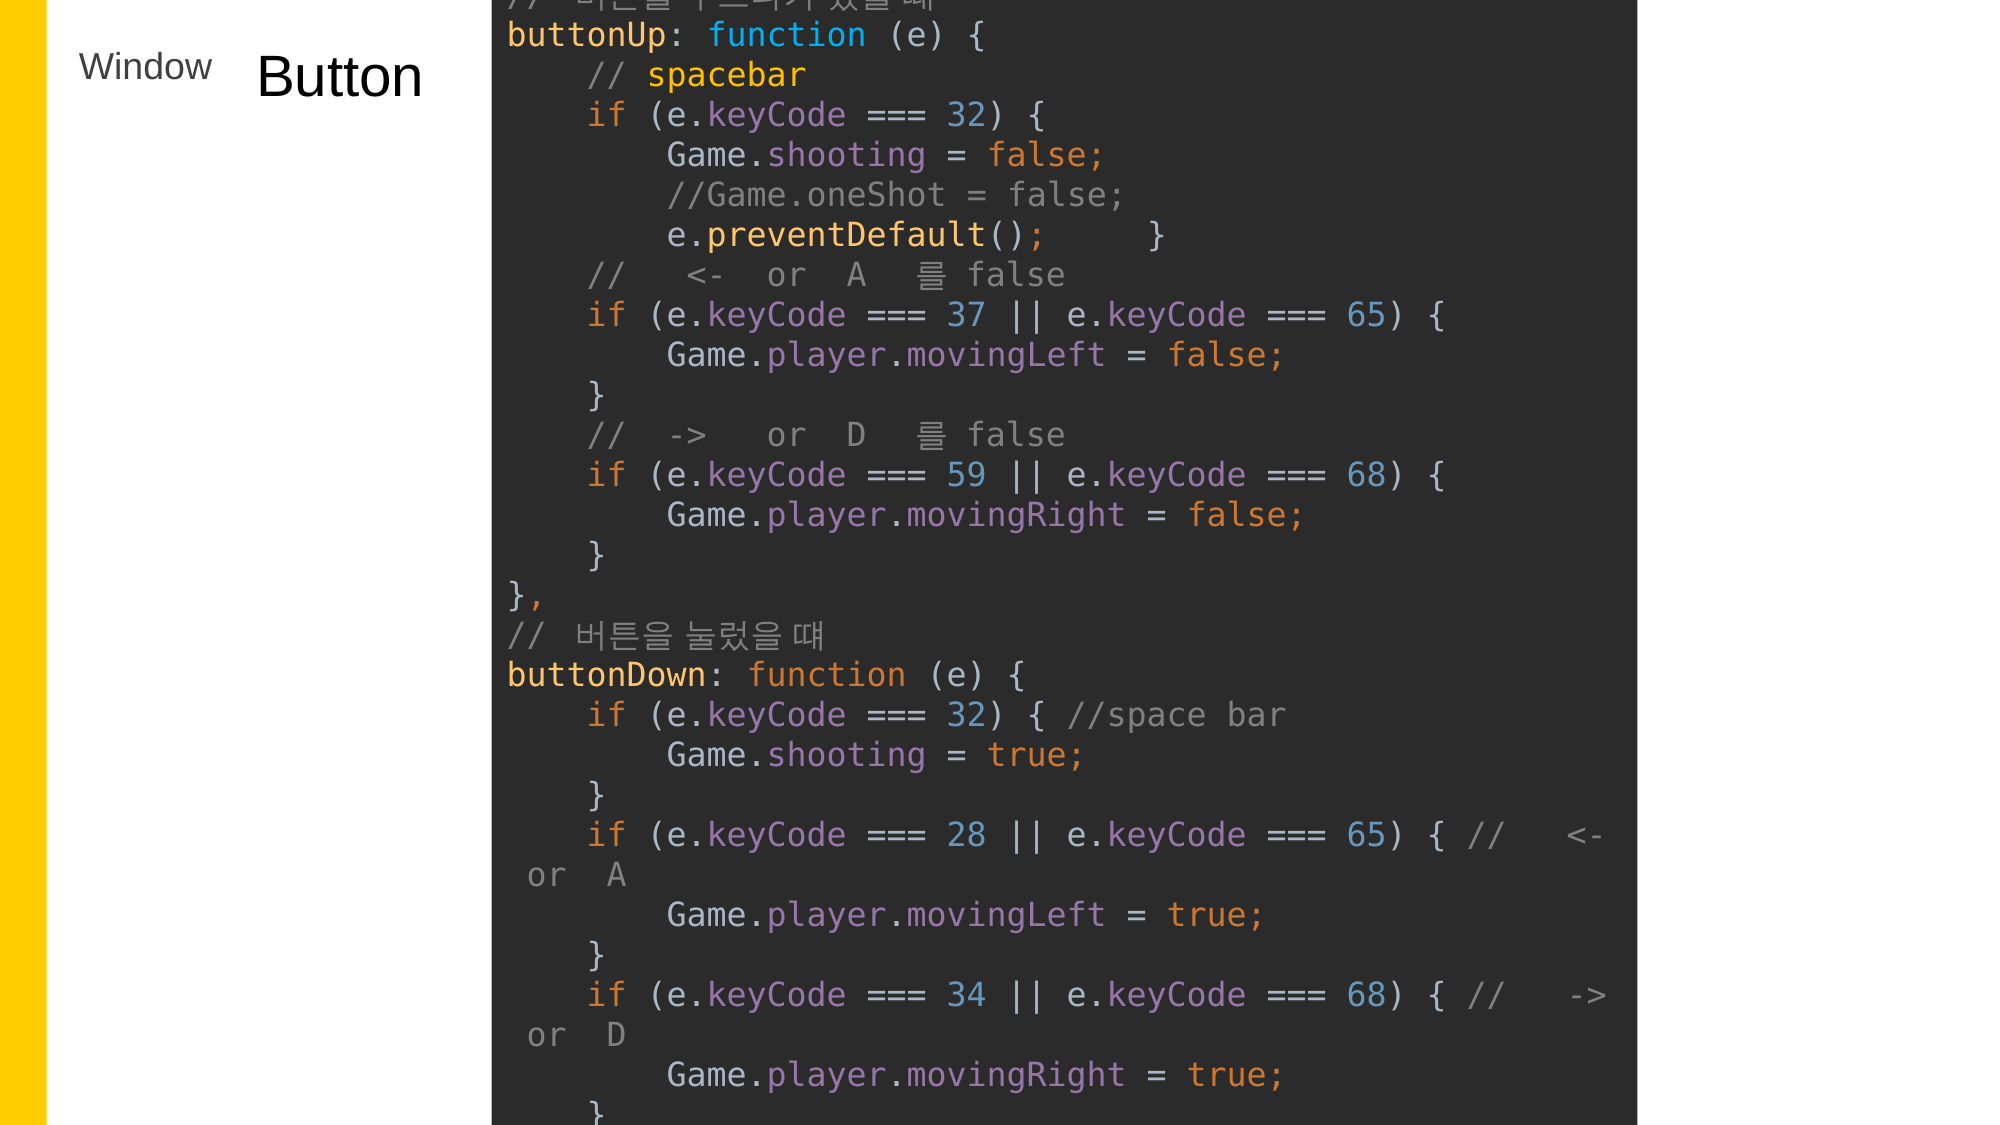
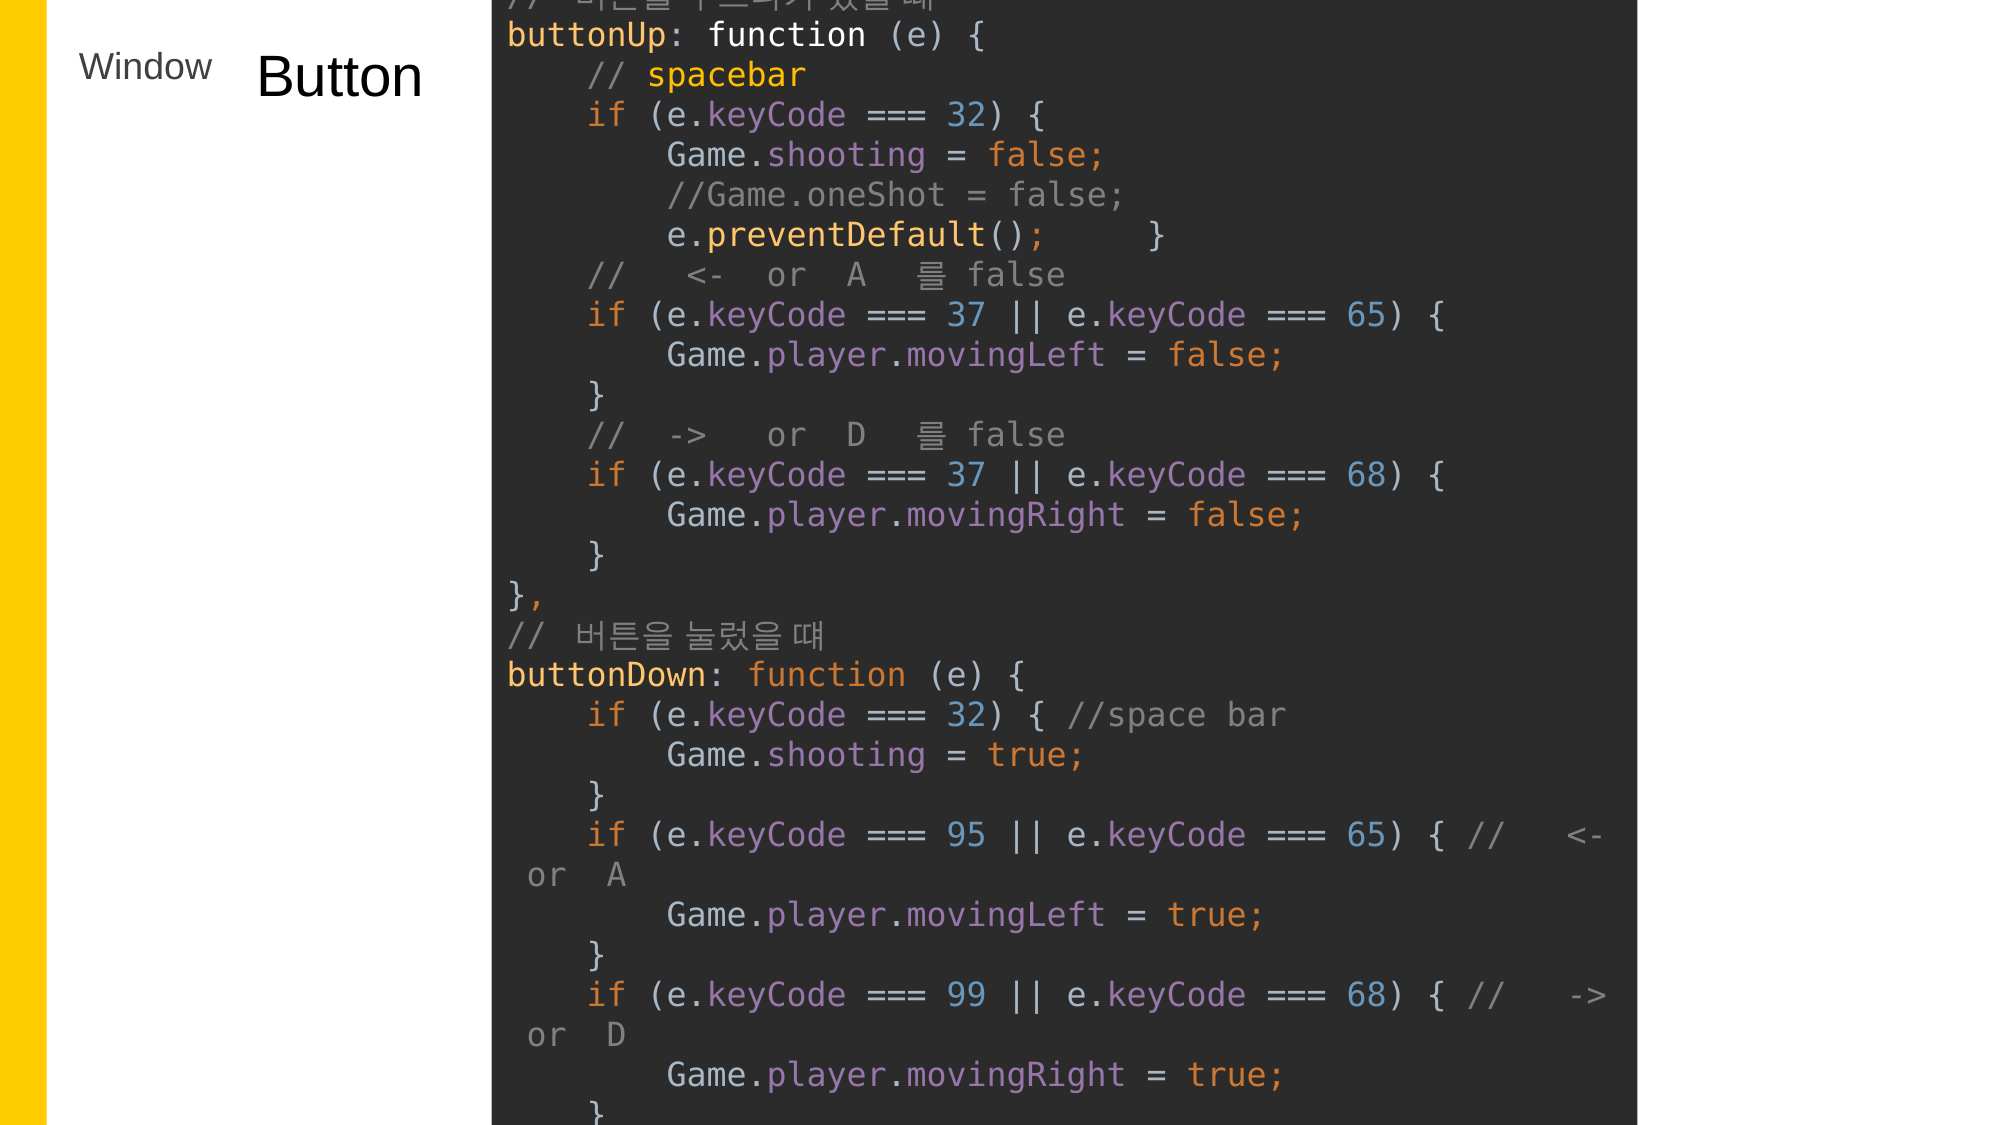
function at (787, 36) colour: light blue -> white
59 at (967, 476): 59 -> 37
28: 28 -> 95
34: 34 -> 99
